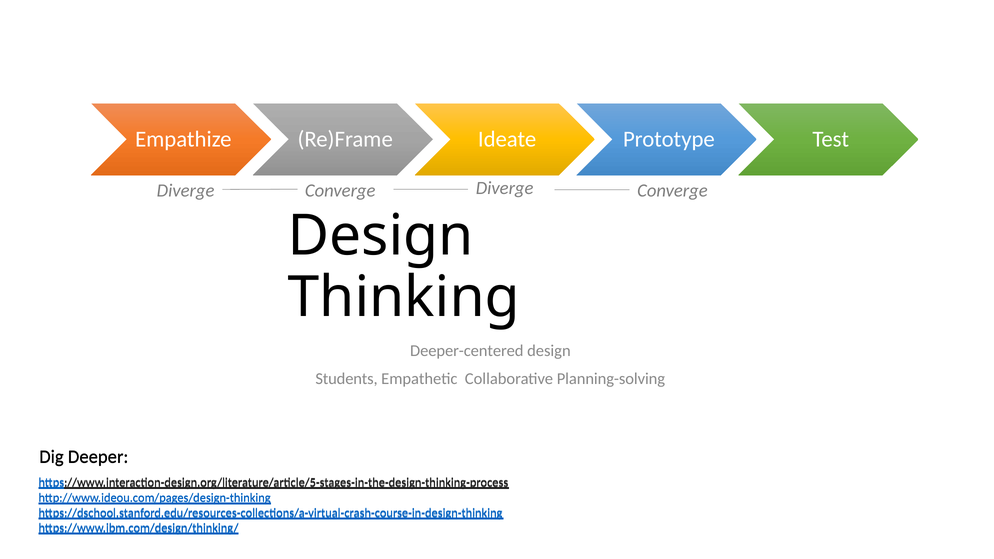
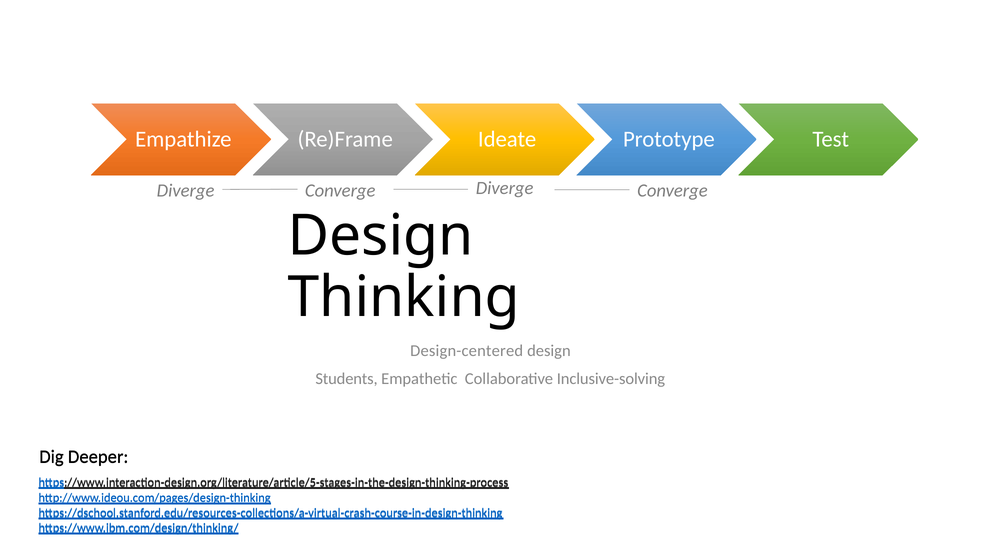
Deeper-centered: Deeper-centered -> Design-centered
Planning-solving: Planning-solving -> Inclusive-solving
